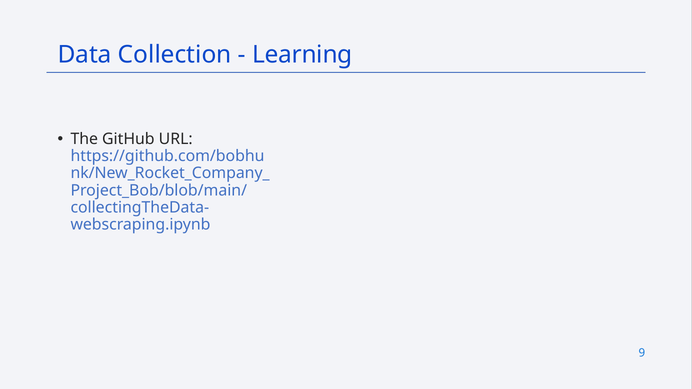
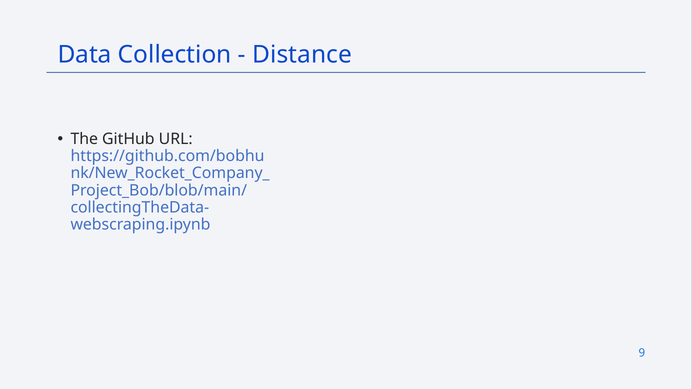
Learning: Learning -> Distance
